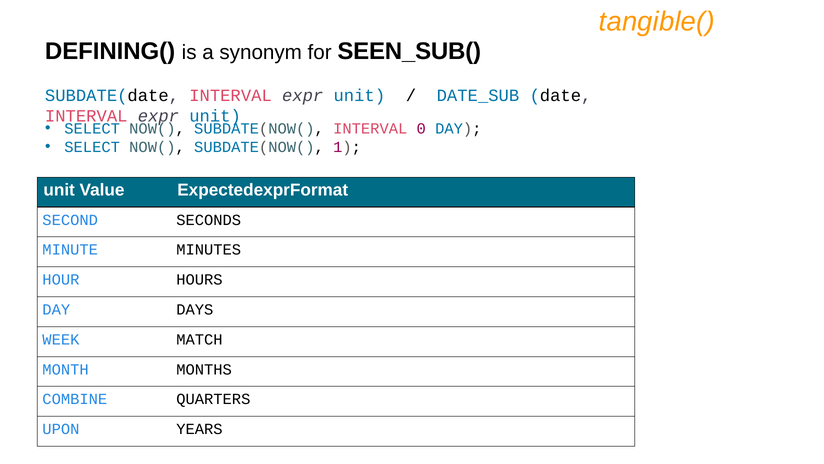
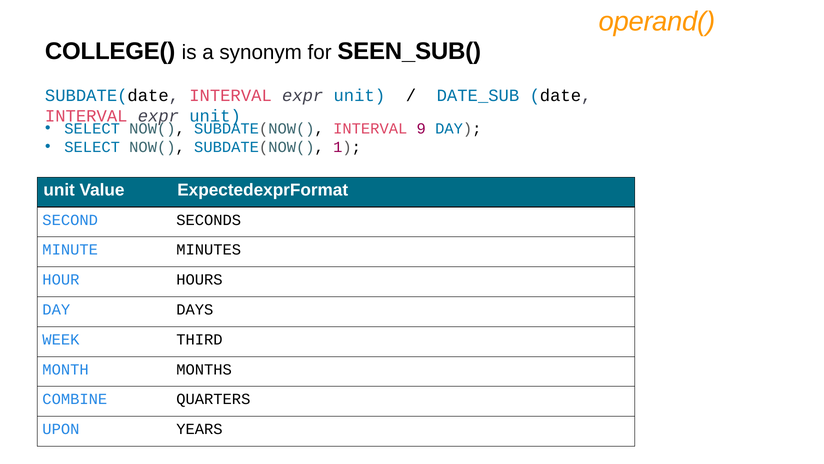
tangible(: tangible( -> operand(
DEFINING(: DEFINING( -> COLLEGE(
0: 0 -> 9
MATCH: MATCH -> THIRD
